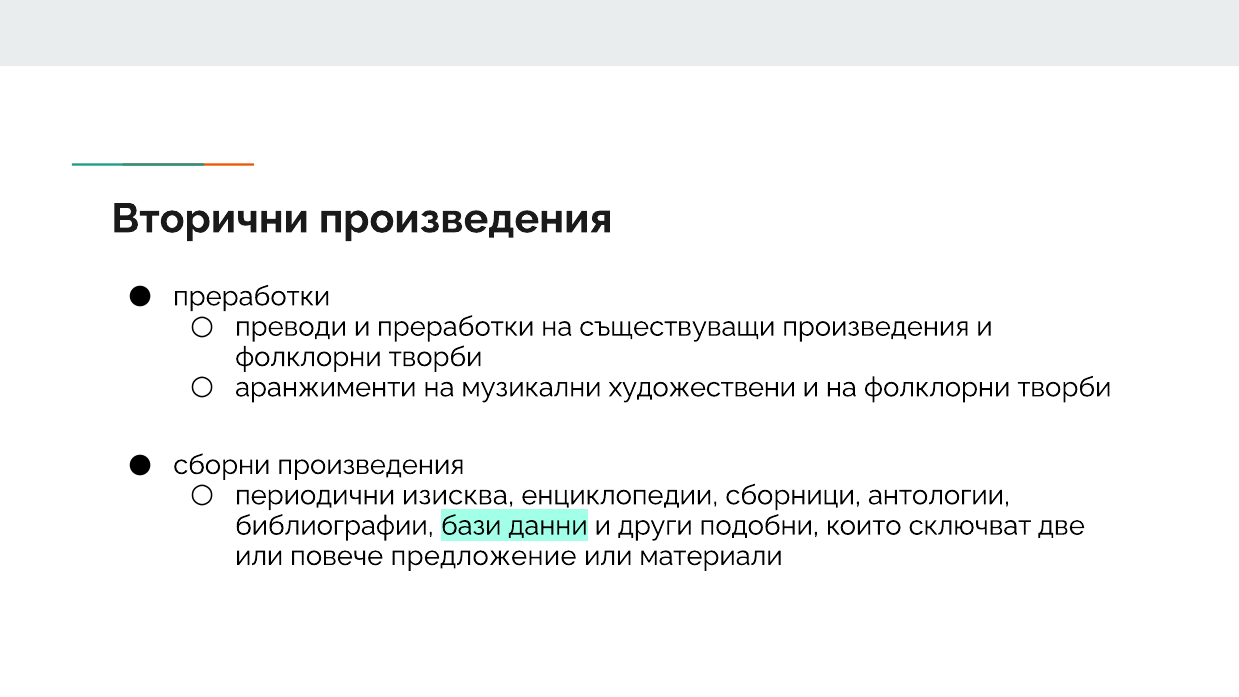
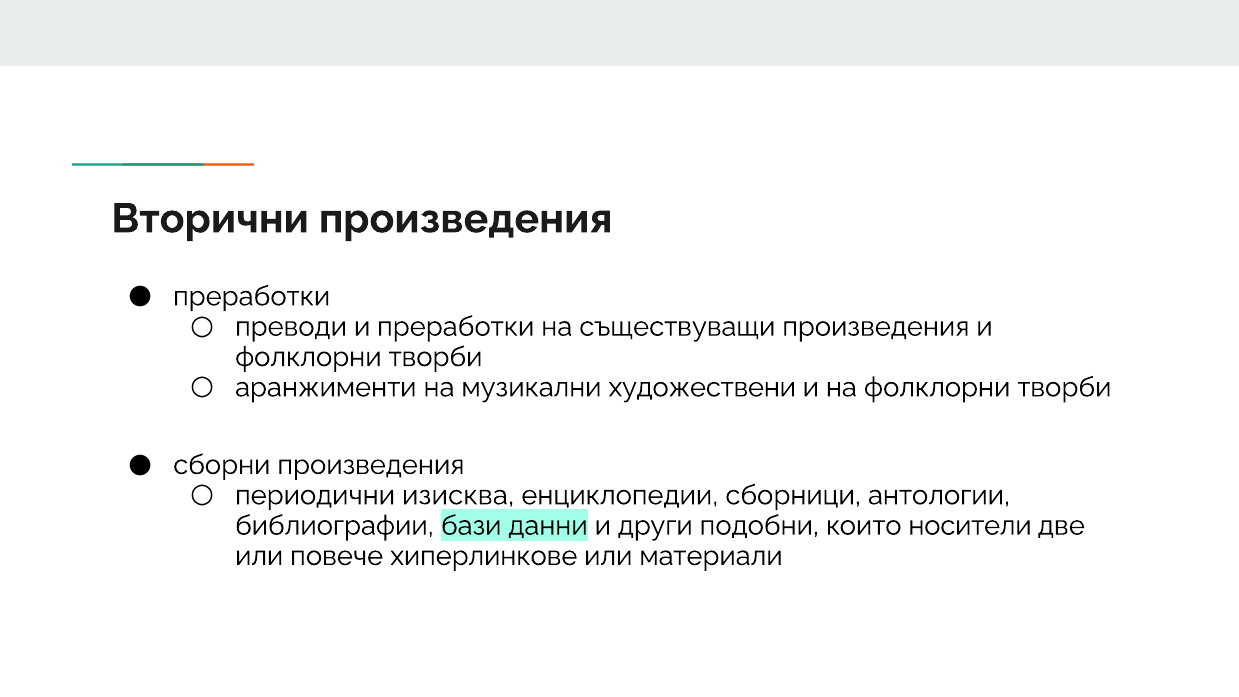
сключват: сключват -> носители
предложение: предложение -> хиперлинкове
